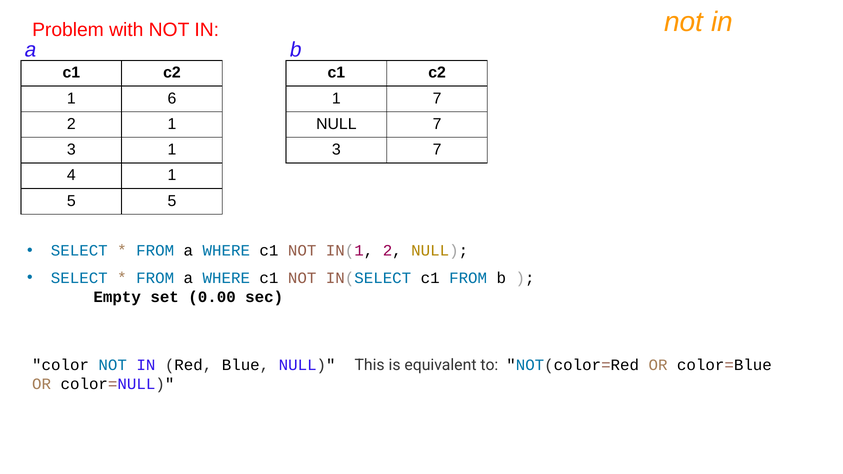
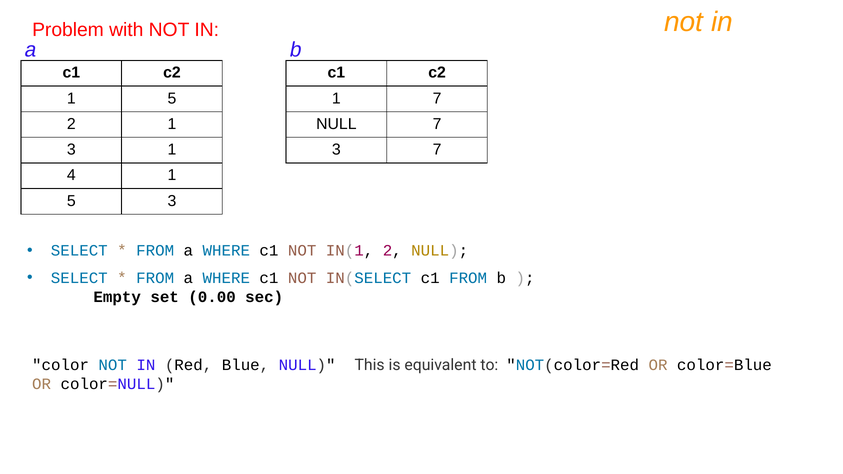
6 at (172, 98): 6 -> 5
5 5: 5 -> 3
